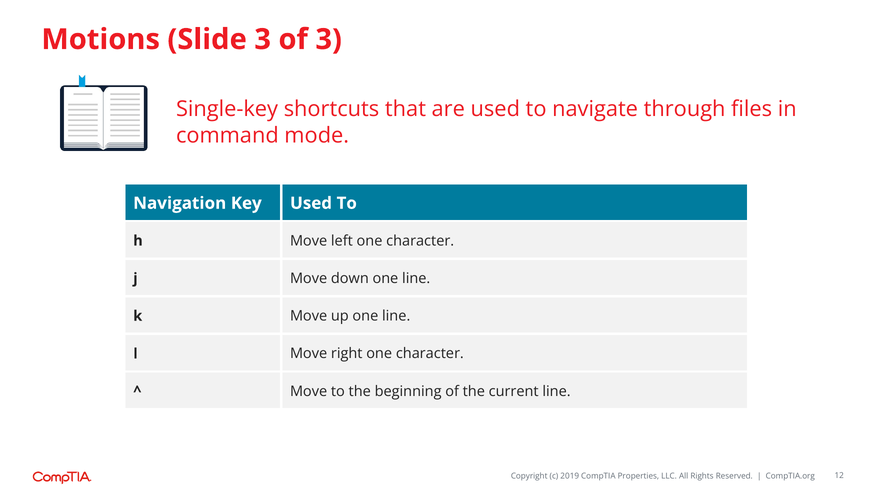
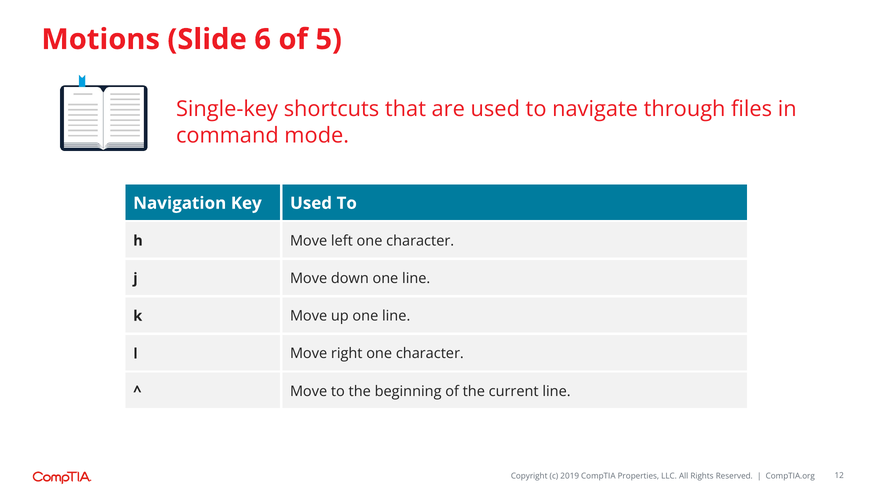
Slide 3: 3 -> 6
of 3: 3 -> 5
